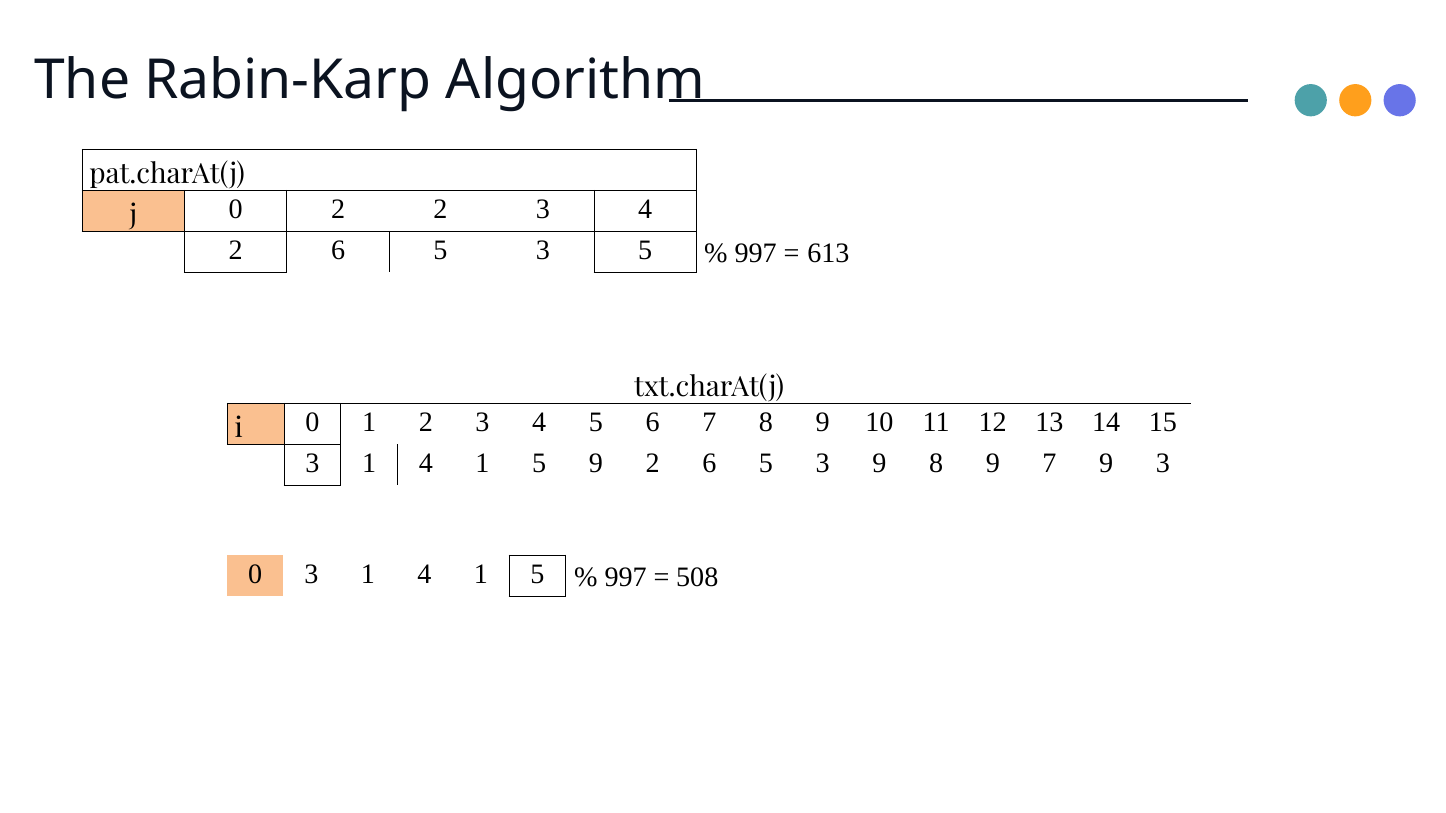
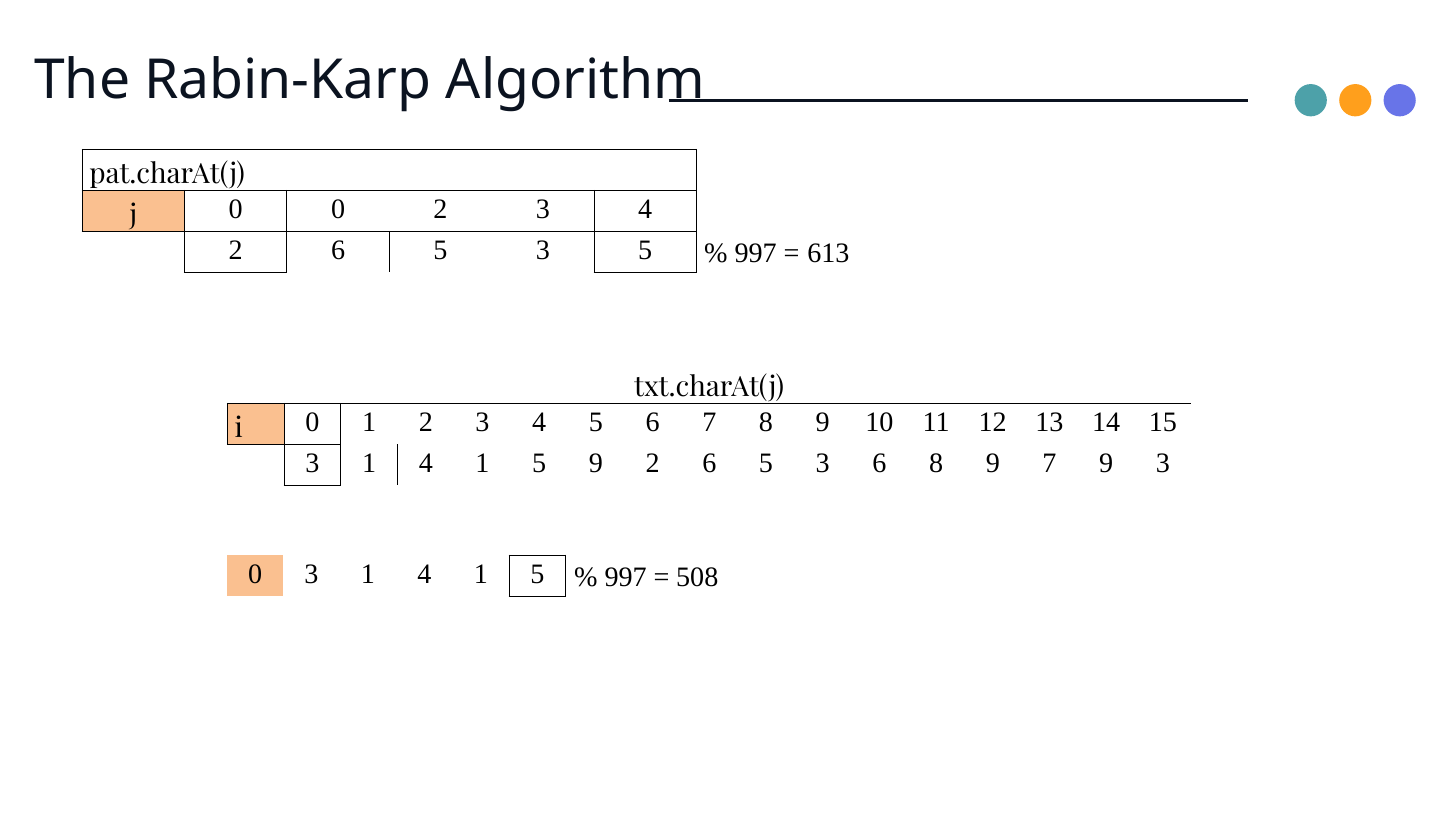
0 2: 2 -> 0
3 9: 9 -> 6
